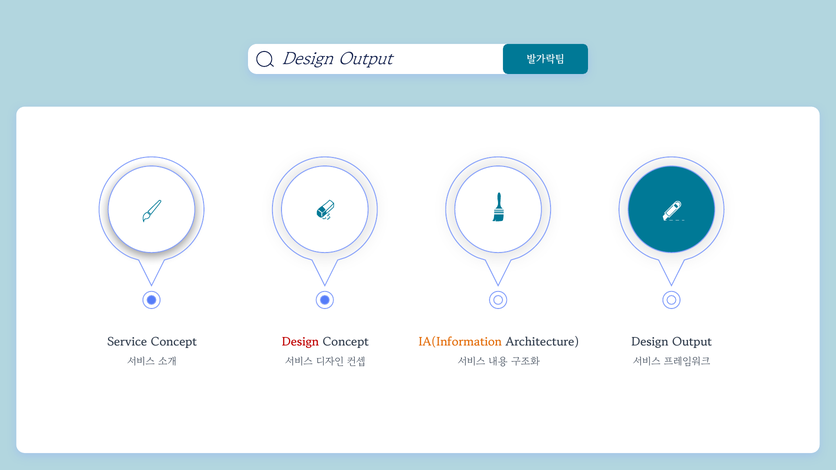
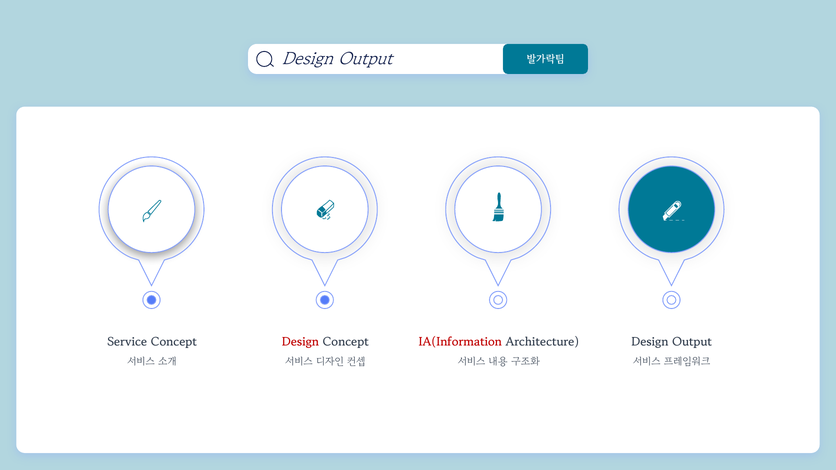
IA(Information colour: orange -> red
